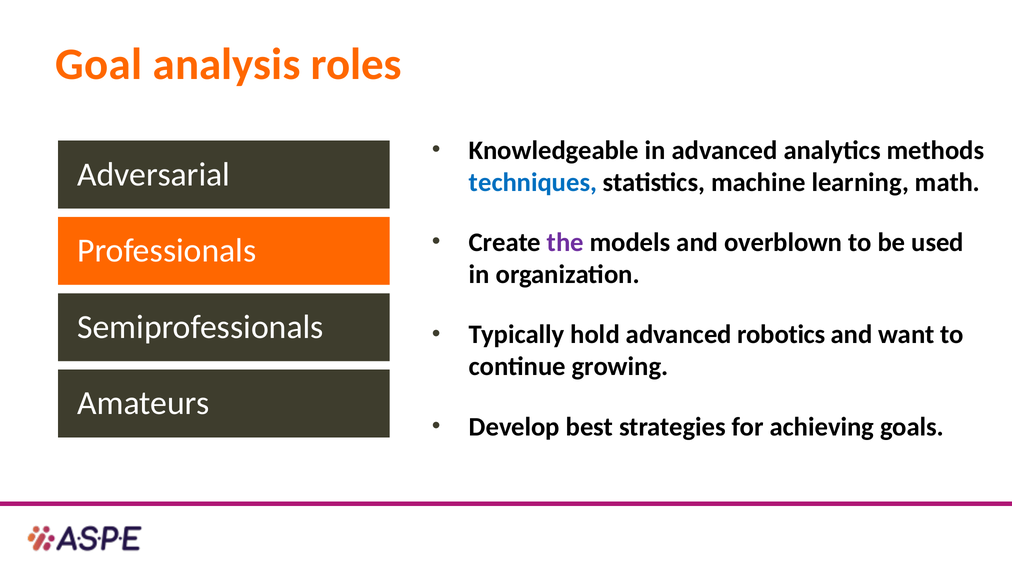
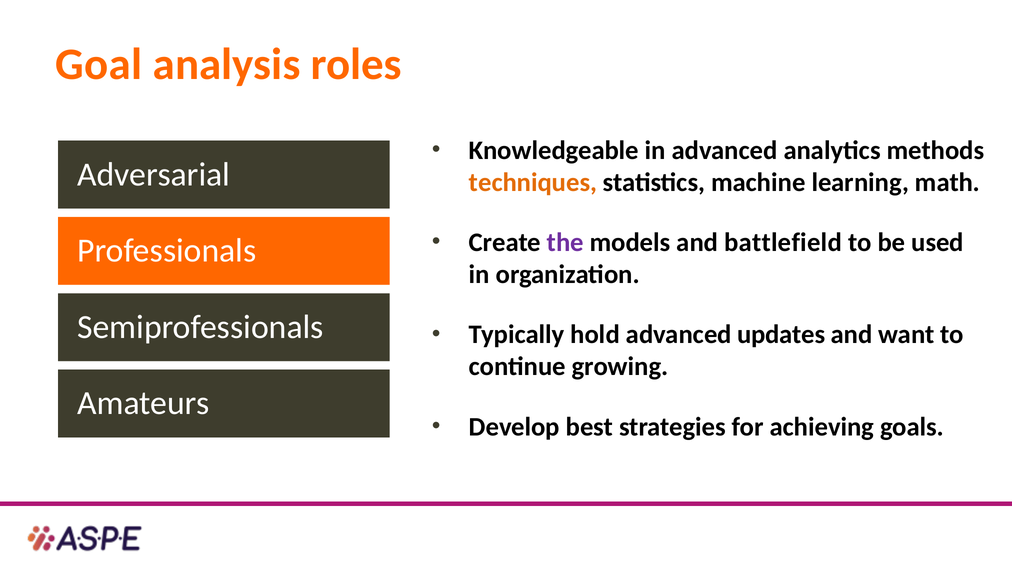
techniques colour: blue -> orange
overblown: overblown -> battlefield
robotics: robotics -> updates
